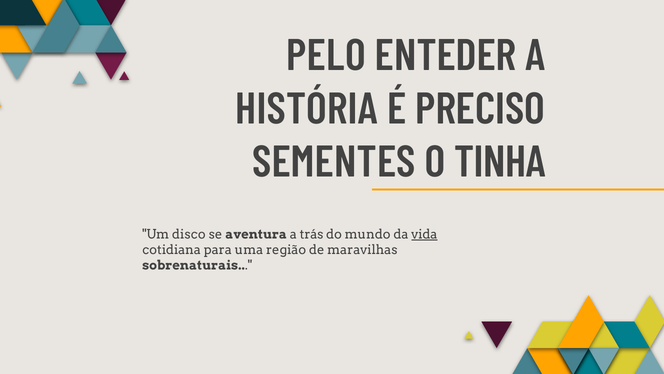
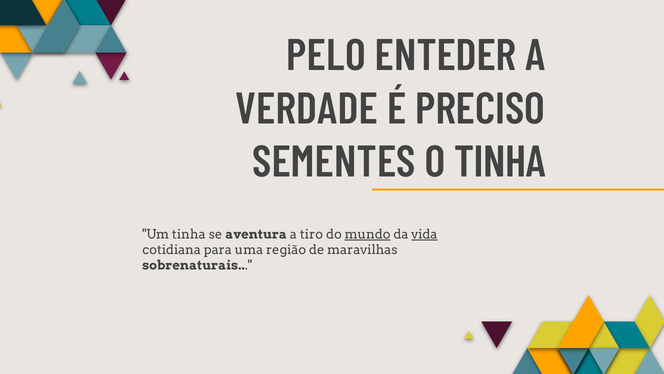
HISTÓRIA: HISTÓRIA -> VERDADE
Um disco: disco -> tinha
trás: trás -> tiro
mundo underline: none -> present
